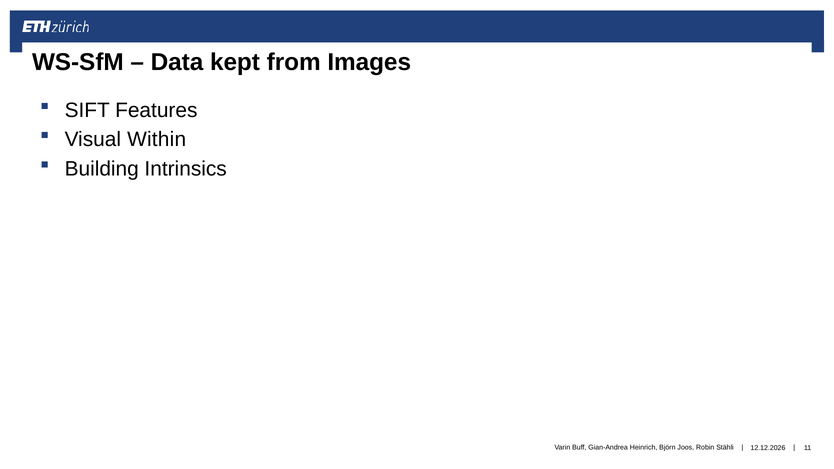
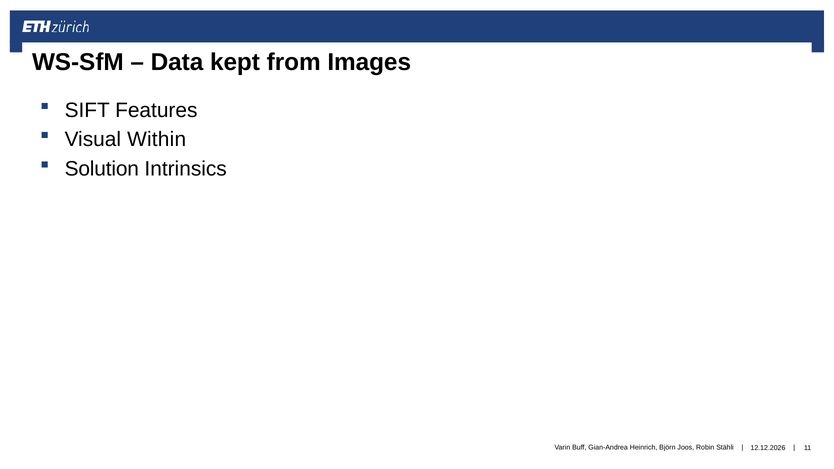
Building: Building -> Solution
